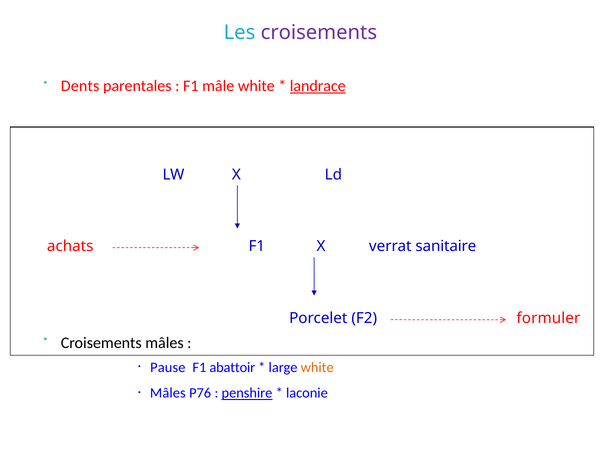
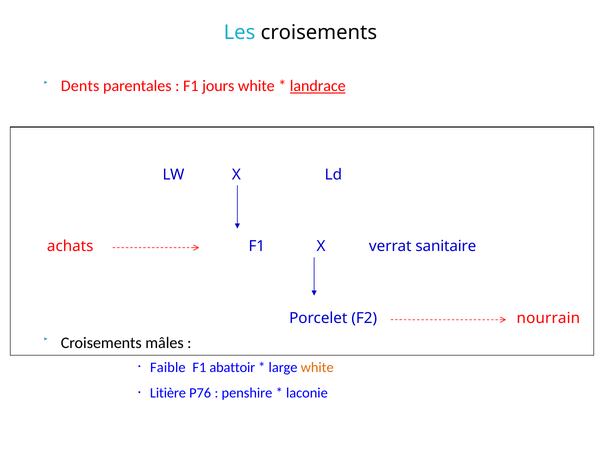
croisements at (319, 33) colour: purple -> black
mâle: mâle -> jours
formuler: formuler -> nourrain
Pause: Pause -> Faible
Mâles at (168, 393): Mâles -> Litière
penshire underline: present -> none
